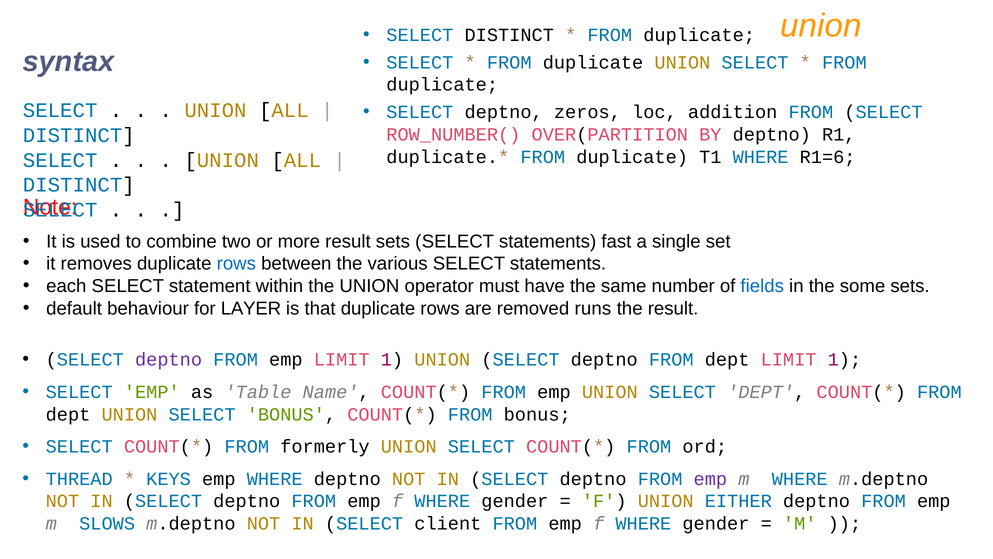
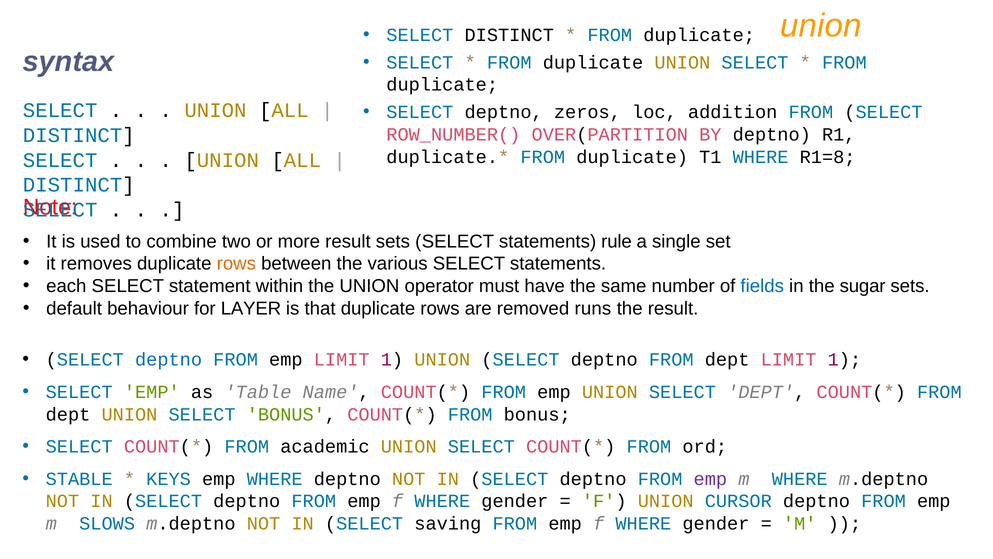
R1=6: R1=6 -> R1=8
fast: fast -> rule
rows at (236, 264) colour: blue -> orange
some: some -> sugar
deptno at (169, 359) colour: purple -> blue
formerly: formerly -> academic
THREAD: THREAD -> STABLE
EITHER: EITHER -> CURSOR
client: client -> saving
